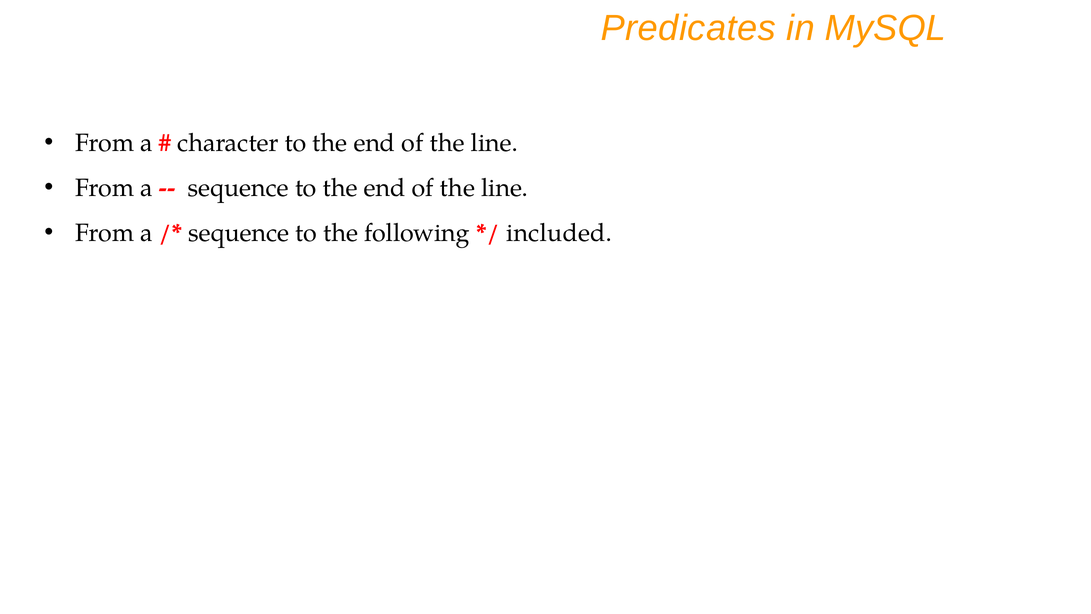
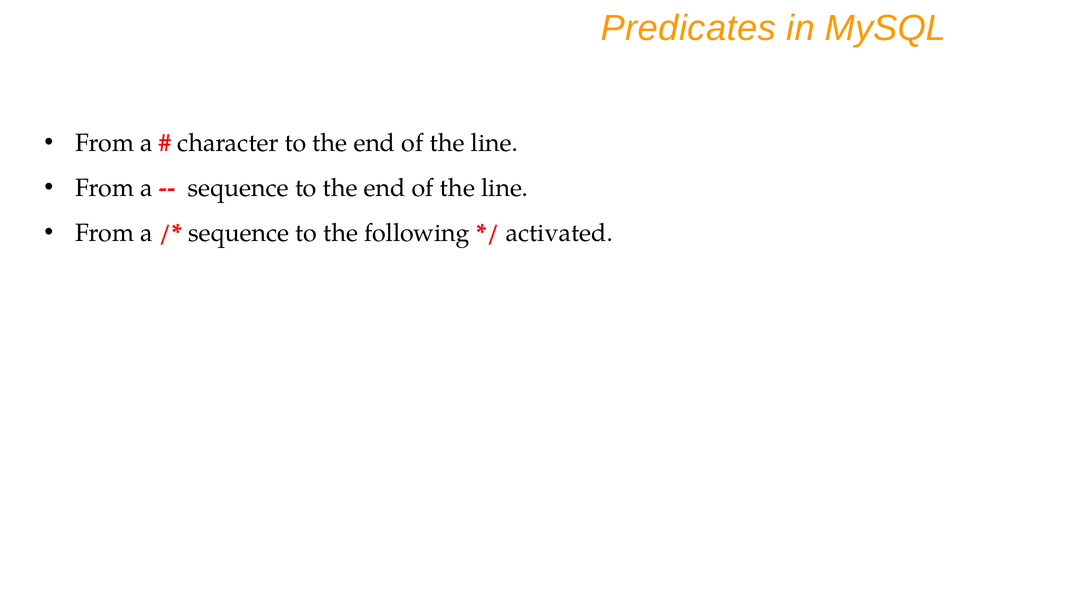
included: included -> activated
